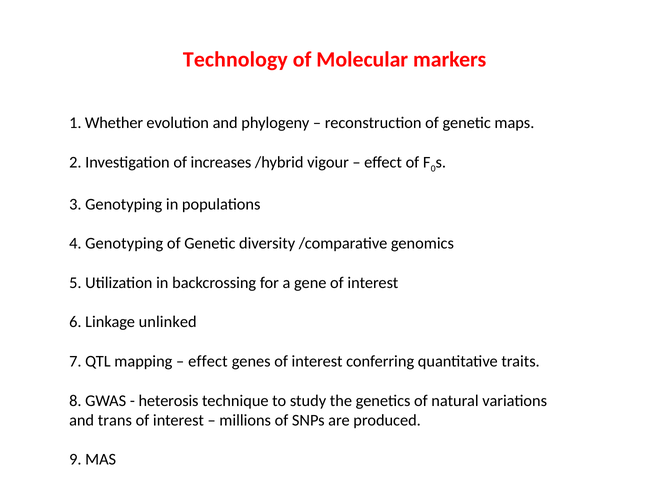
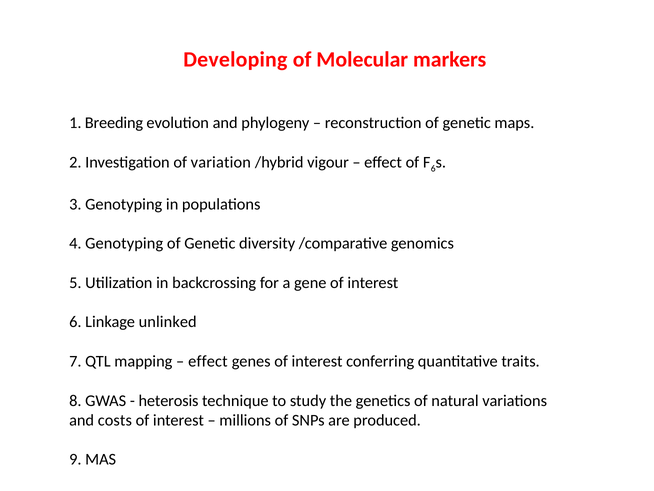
Technology: Technology -> Developing
Whether: Whether -> Breeding
increases: increases -> variation
0 at (433, 168): 0 -> 6
trans: trans -> costs
